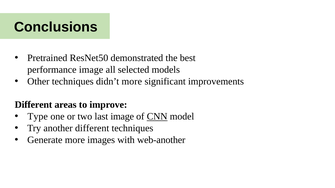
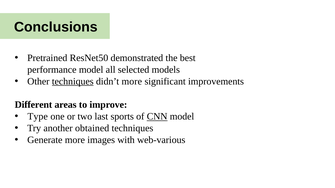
performance image: image -> model
techniques at (73, 82) underline: none -> present
last image: image -> sports
another different: different -> obtained
web-another: web-another -> web-various
